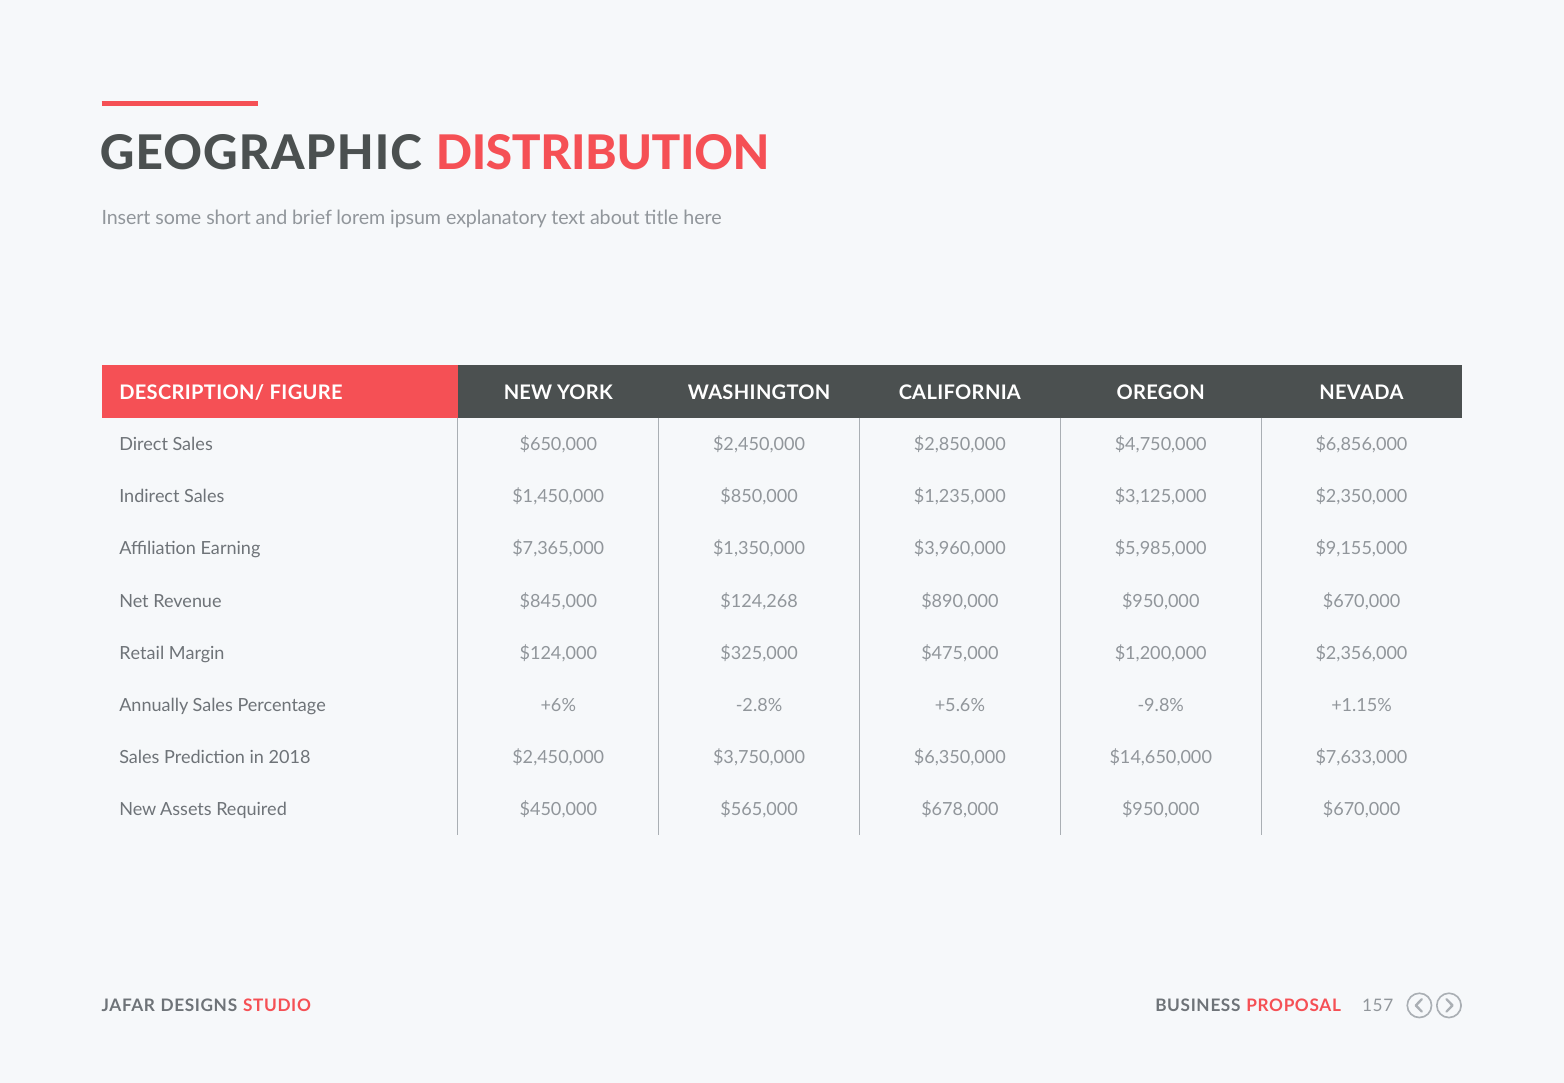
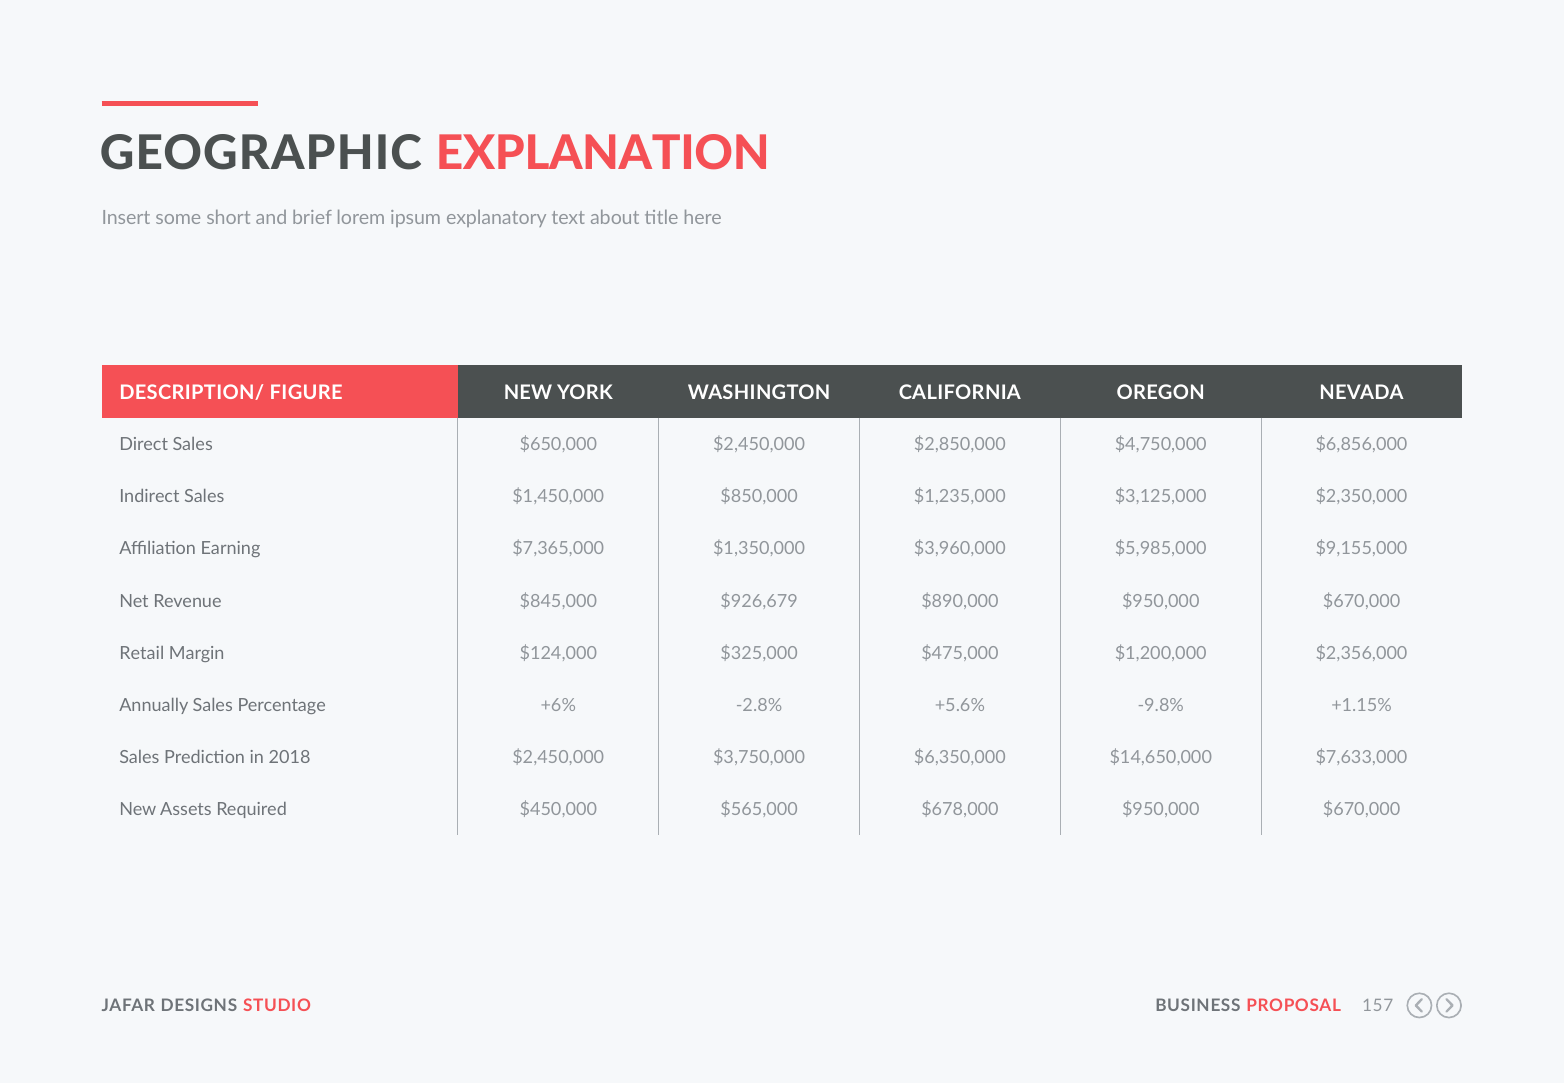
DISTRIBUTION: DISTRIBUTION -> EXPLANATION
$124,268: $124,268 -> $926,679
